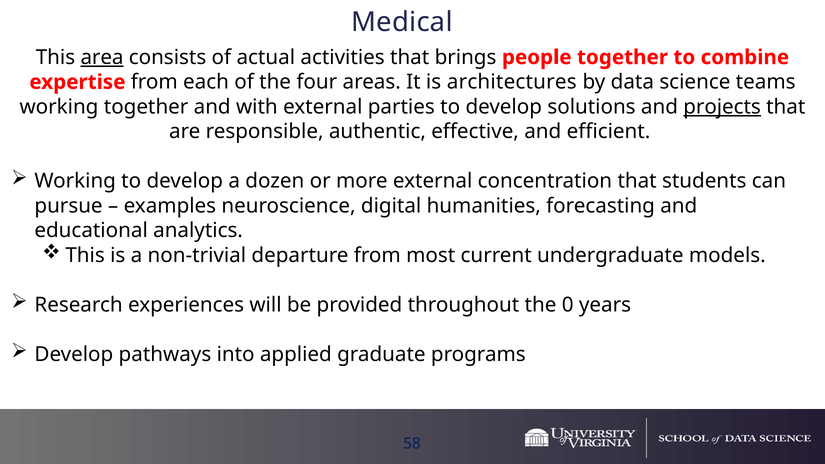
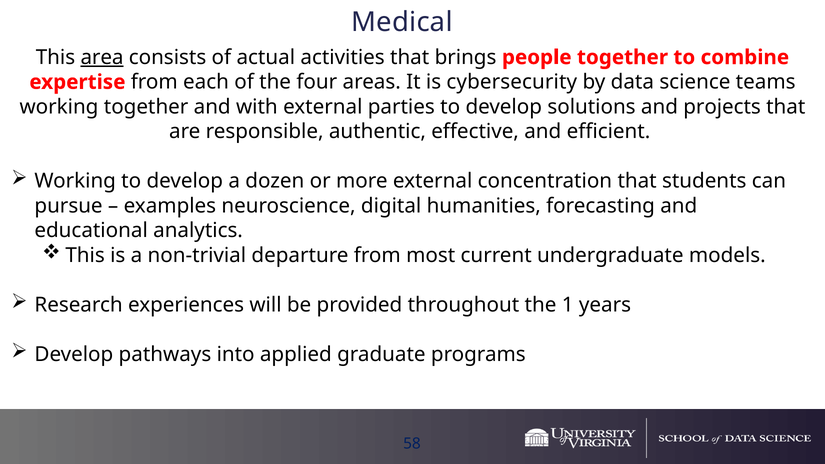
architectures: architectures -> cybersecurity
projects underline: present -> none
0: 0 -> 1
